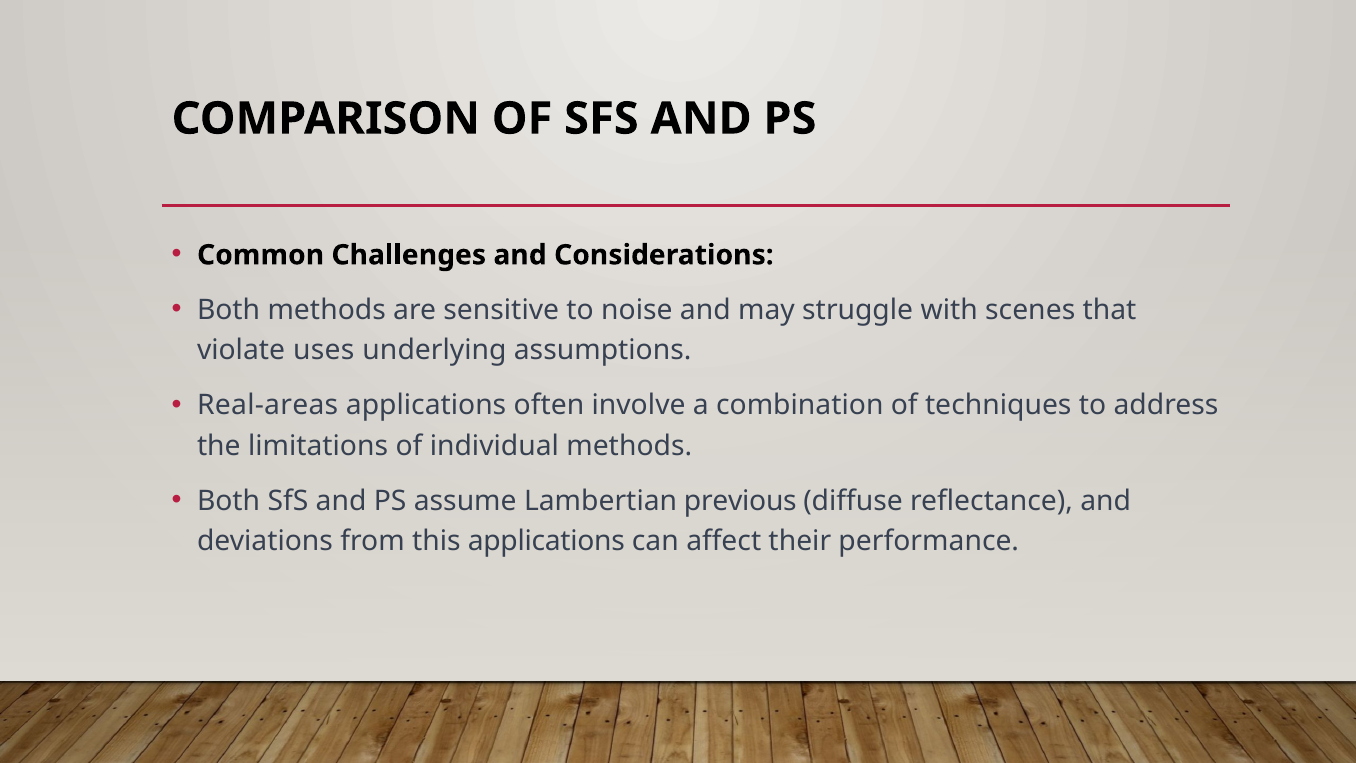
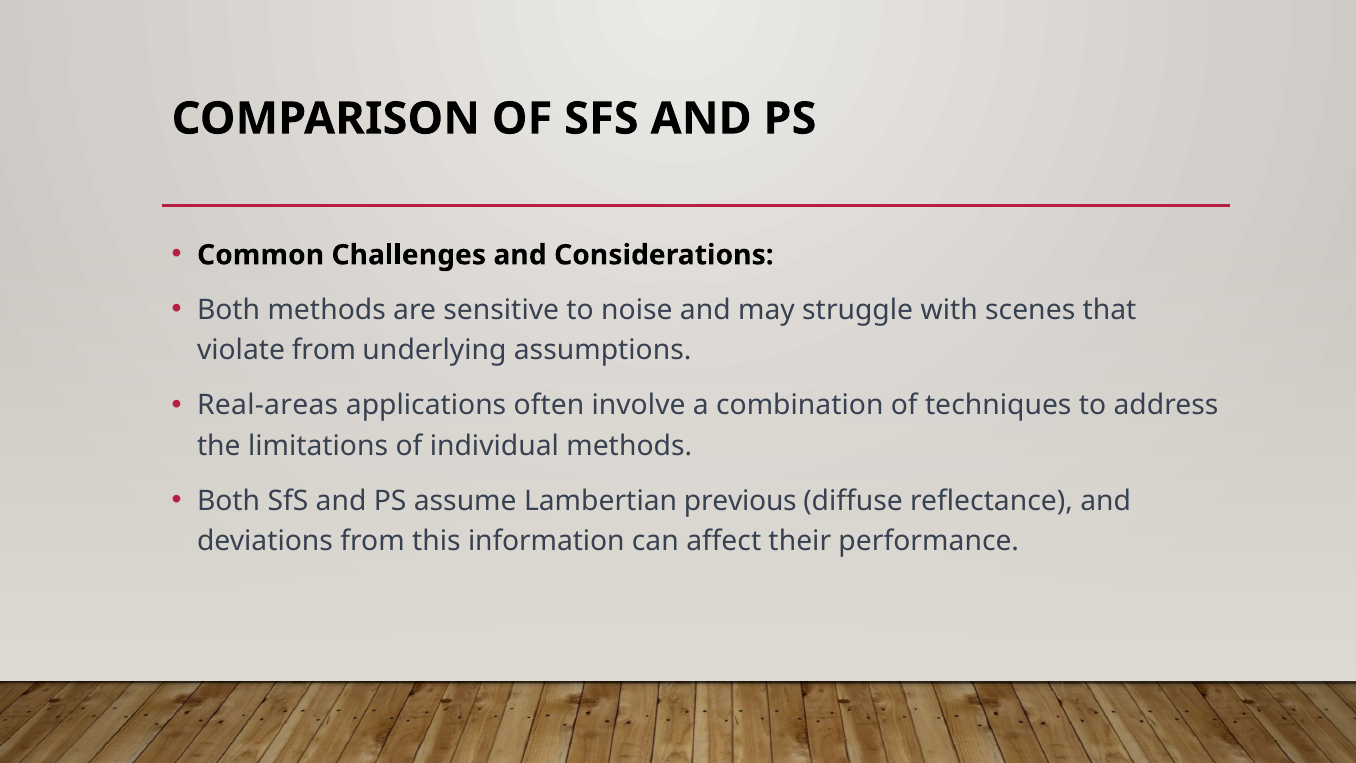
violate uses: uses -> from
this applications: applications -> information
